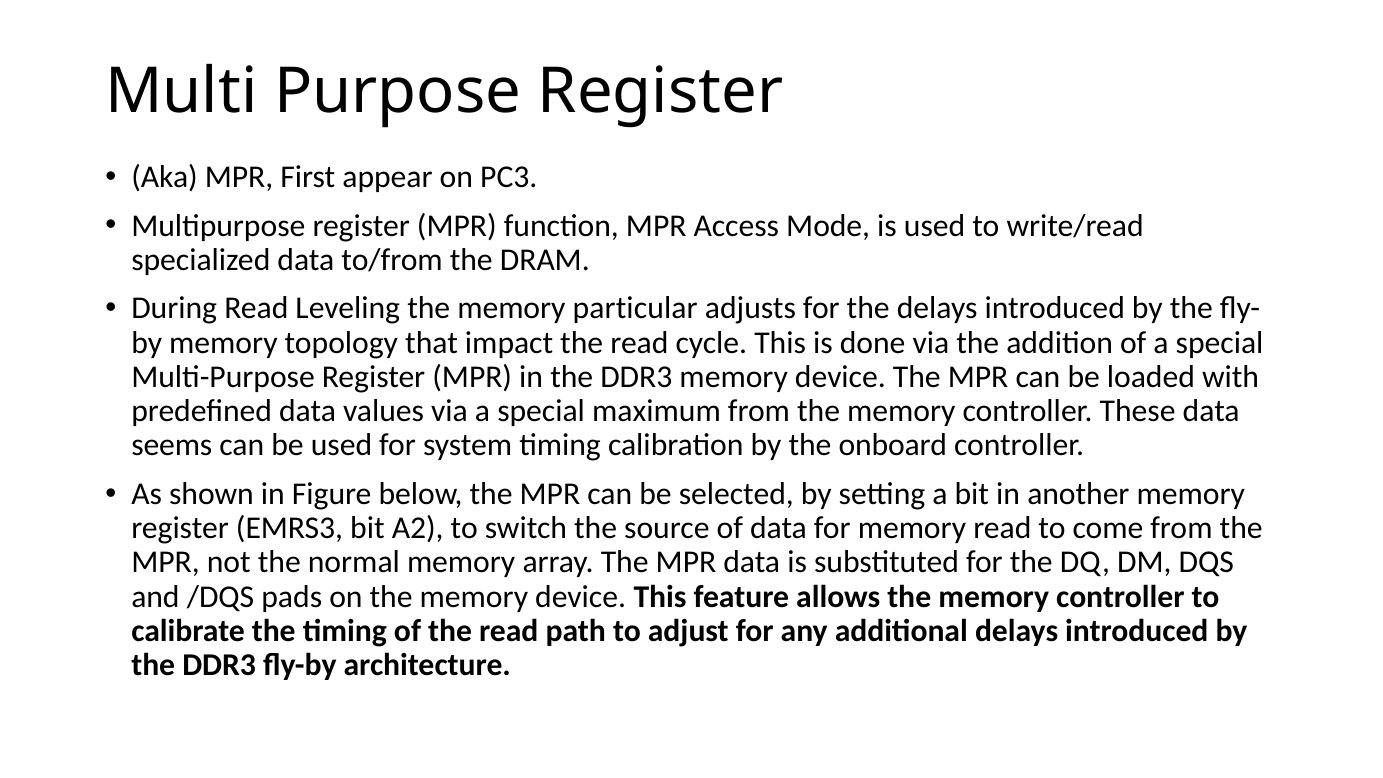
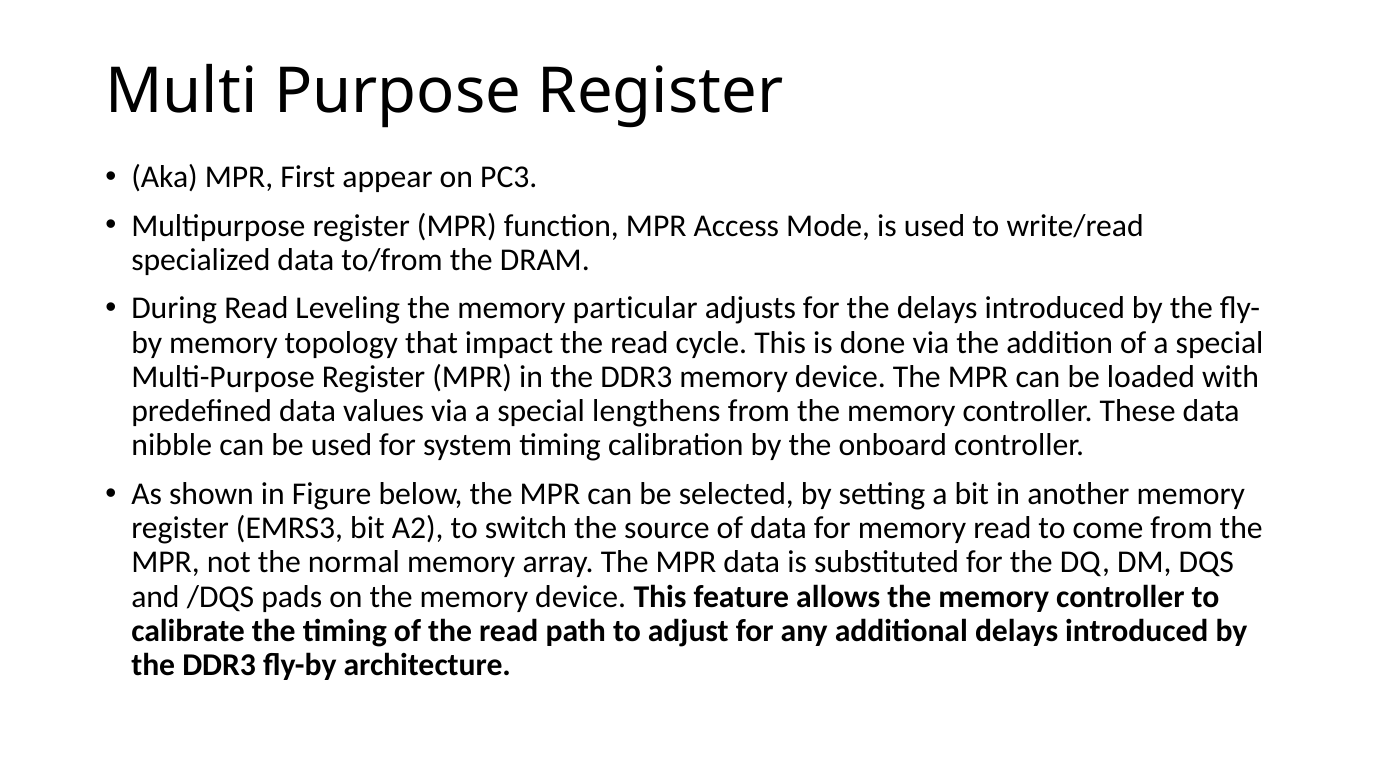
maximum: maximum -> lengthens
seems: seems -> nibble
